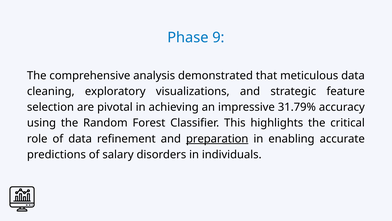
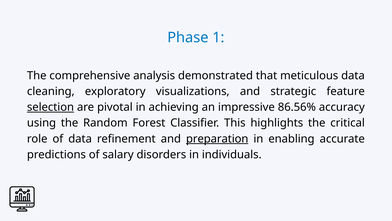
9: 9 -> 1
selection underline: none -> present
31.79%: 31.79% -> 86.56%
